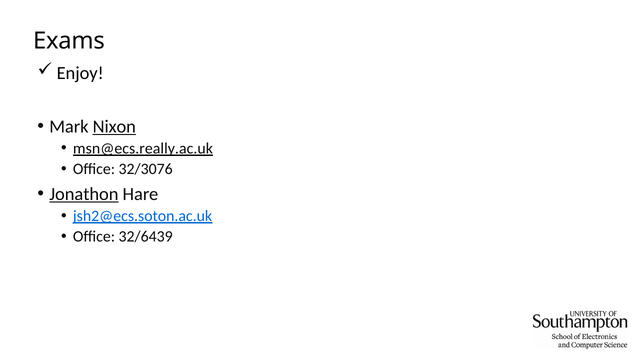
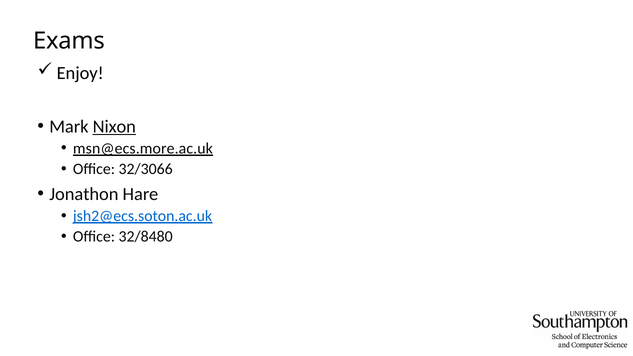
msn@ecs.really.ac.uk: msn@ecs.really.ac.uk -> msn@ecs.more.ac.uk
32/3076: 32/3076 -> 32/3066
Jonathon underline: present -> none
32/6439: 32/6439 -> 32/8480
